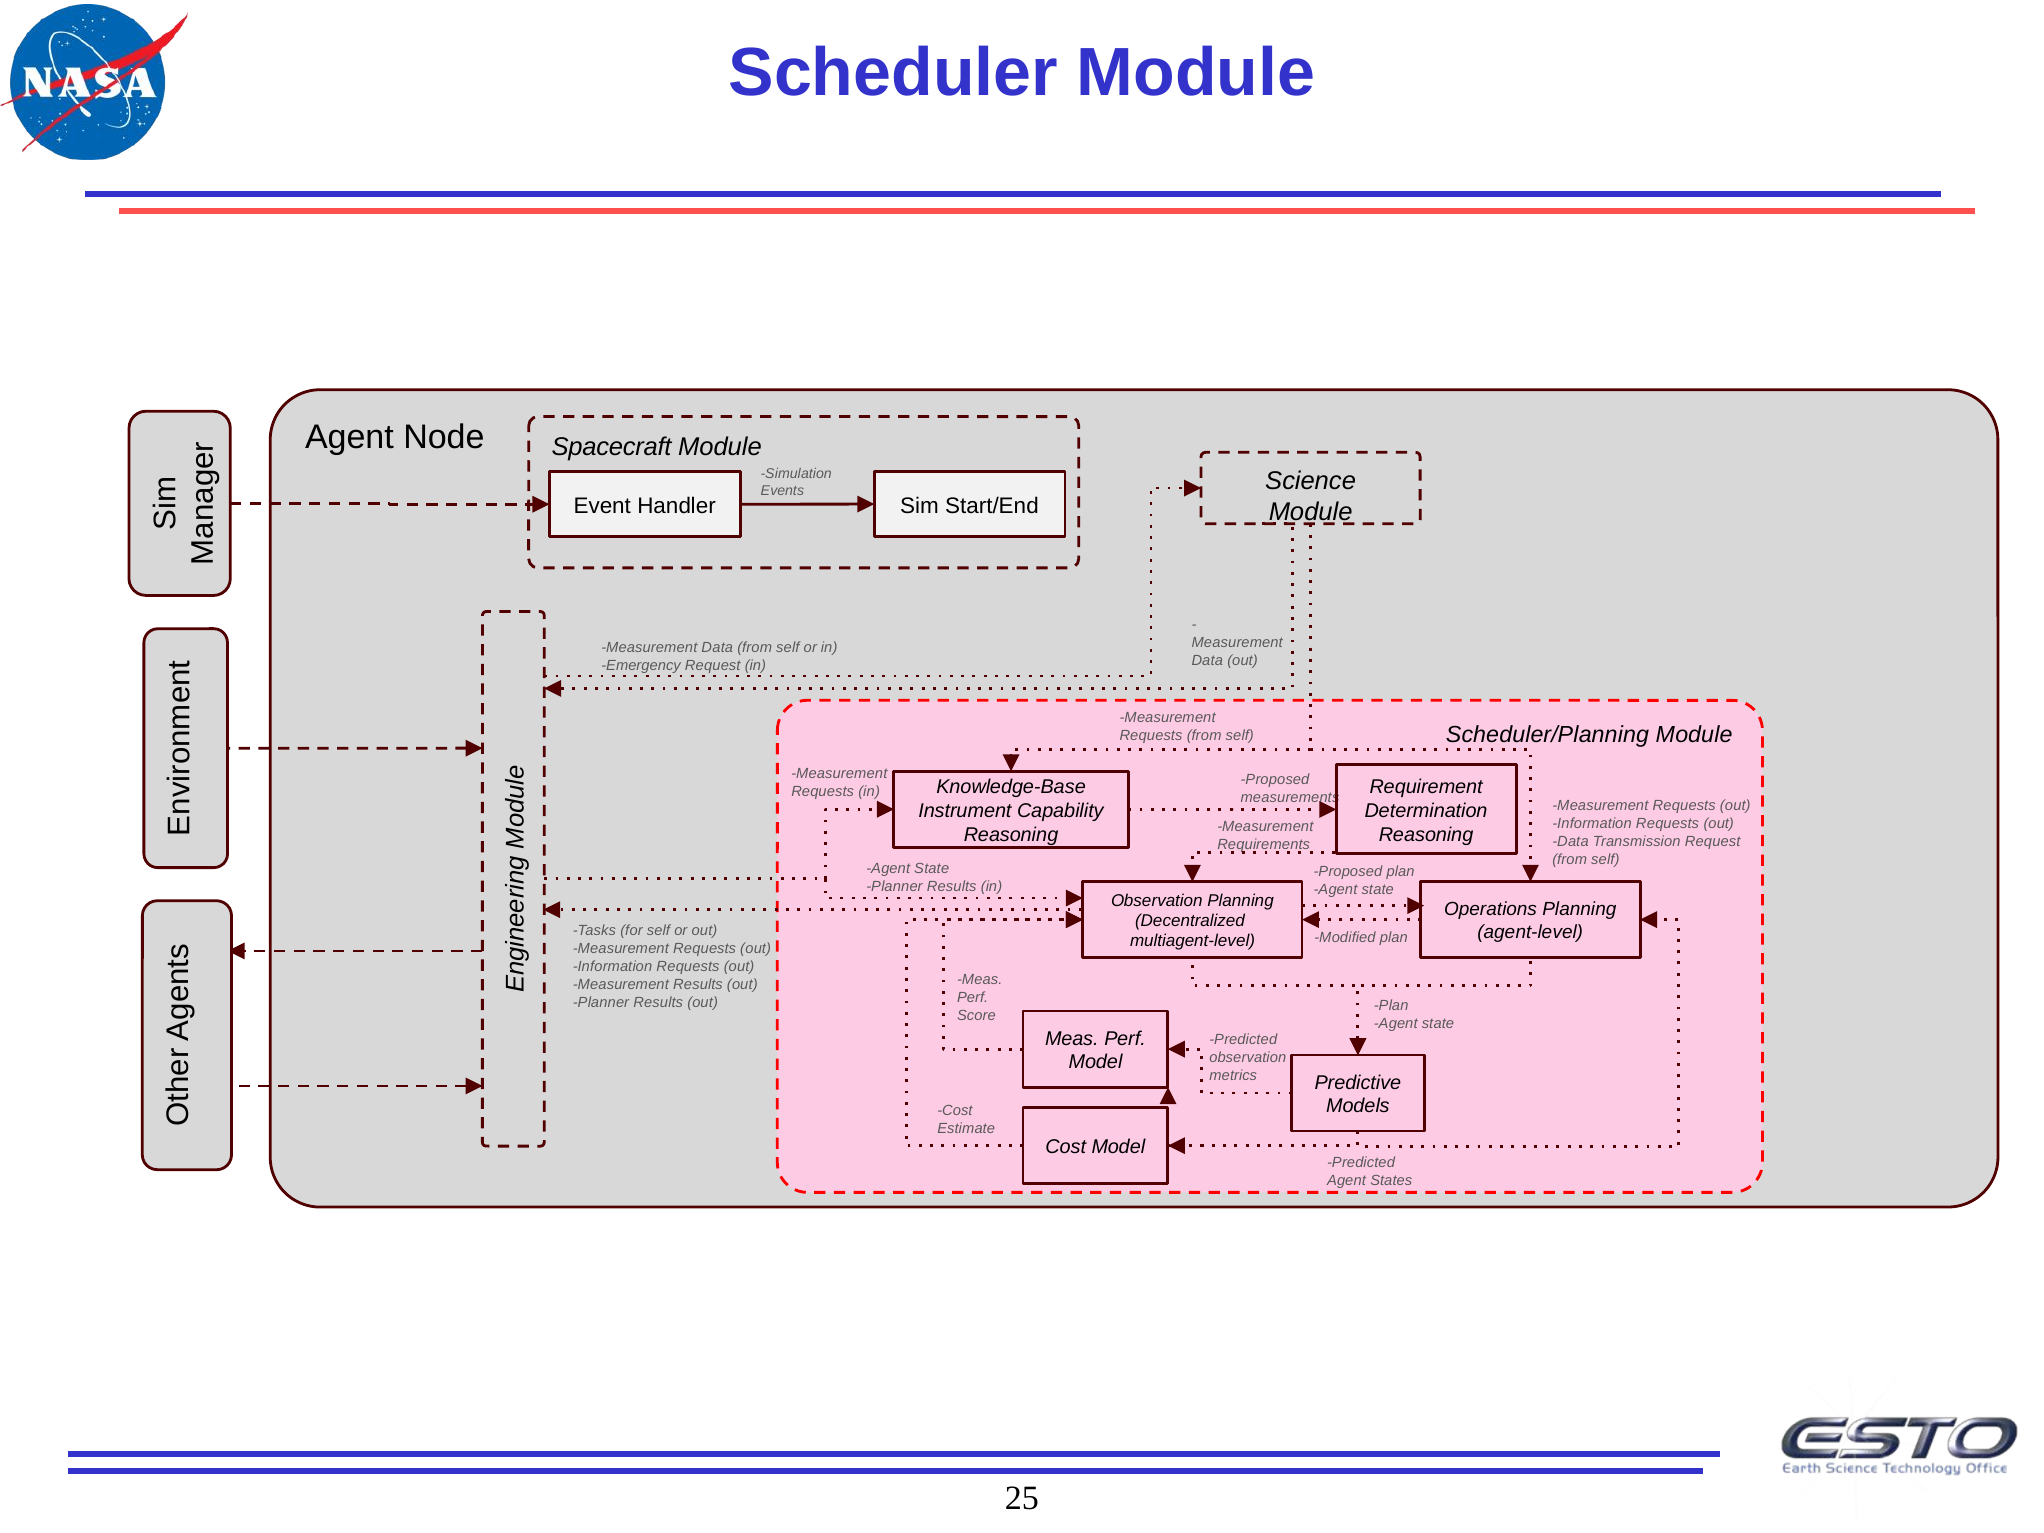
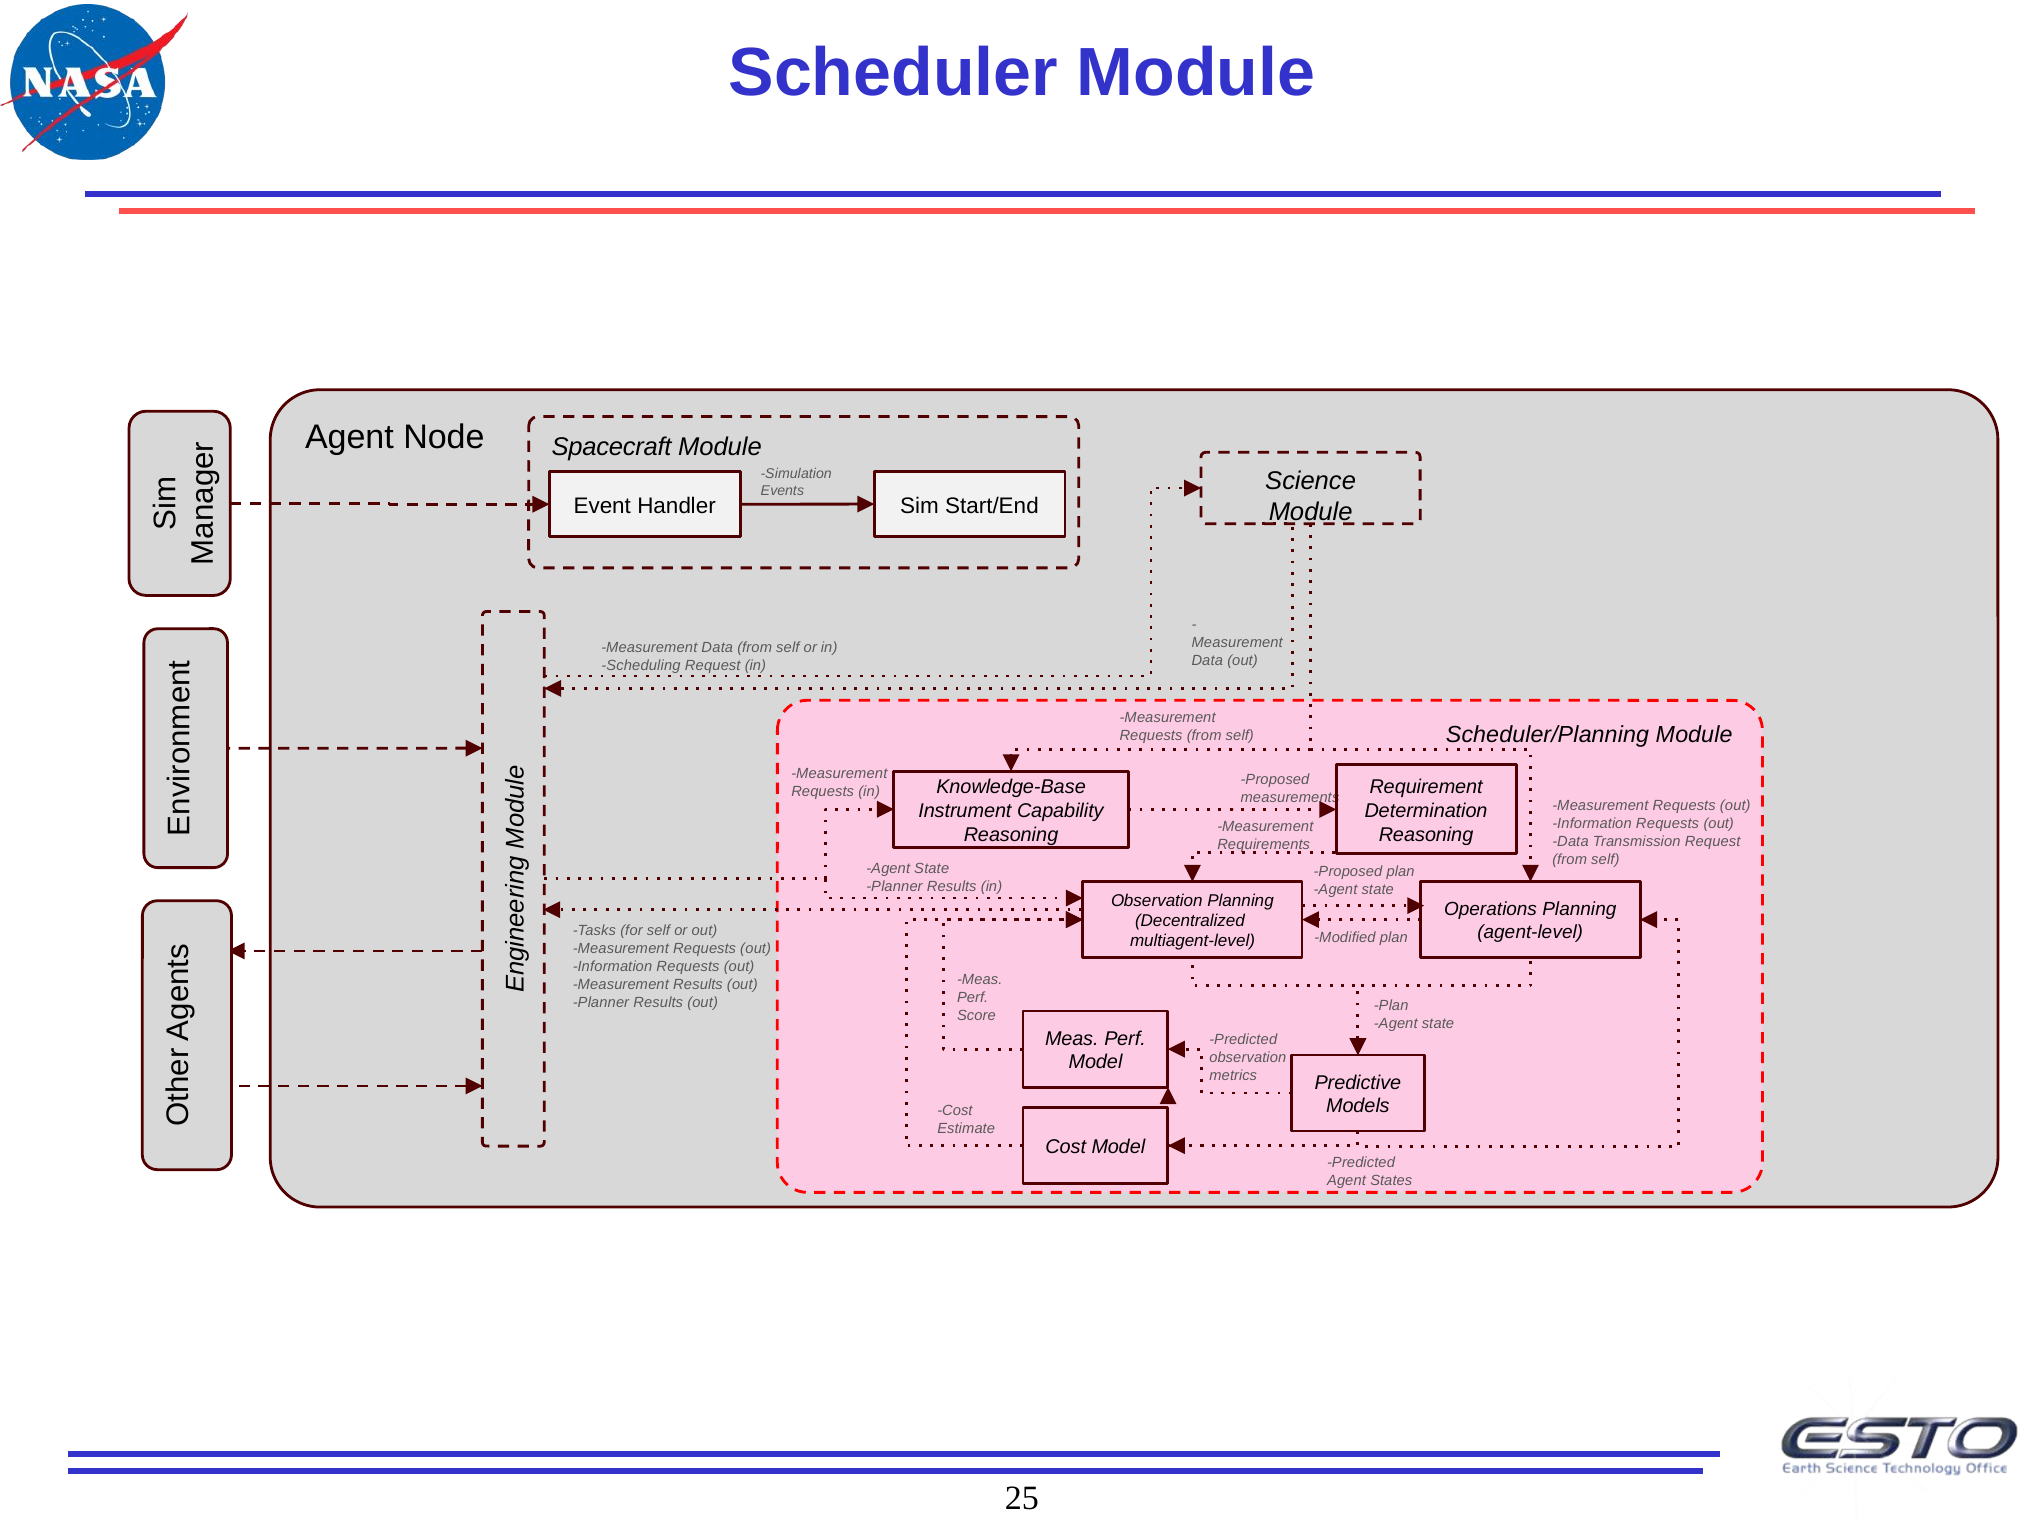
Emergency: Emergency -> Scheduling
